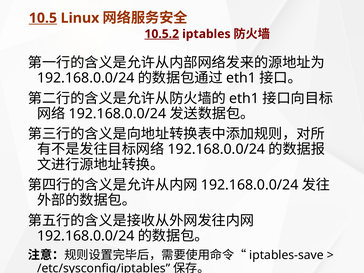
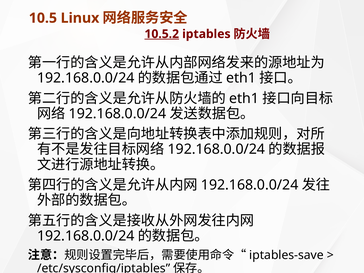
10.5 underline: present -> none
